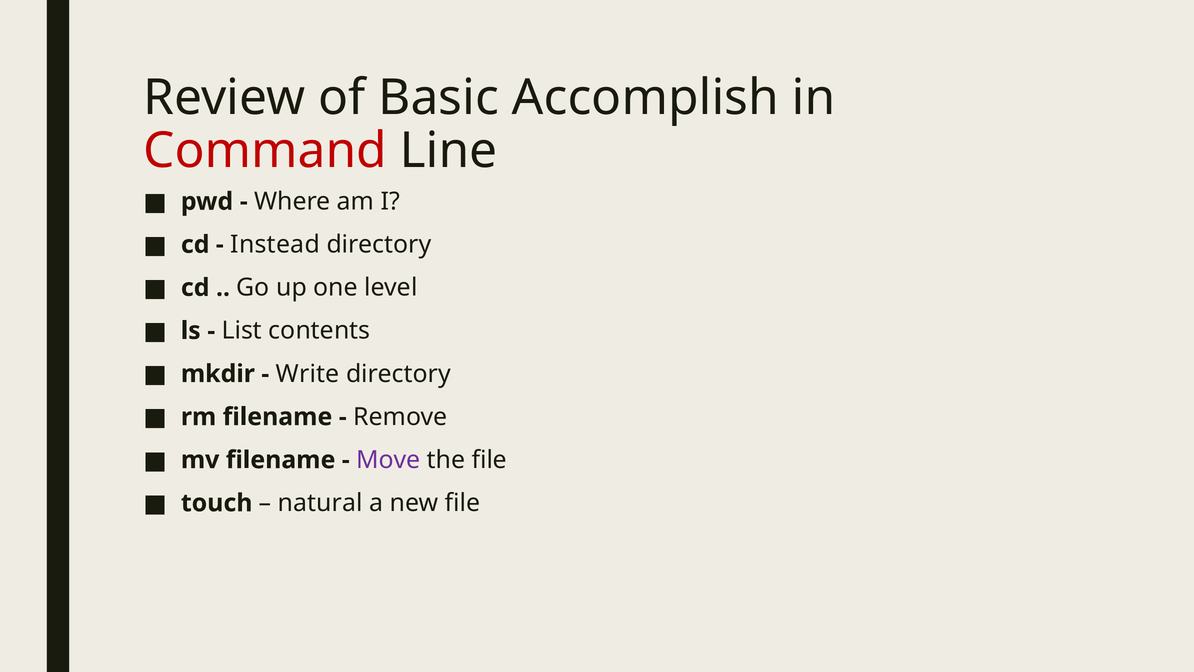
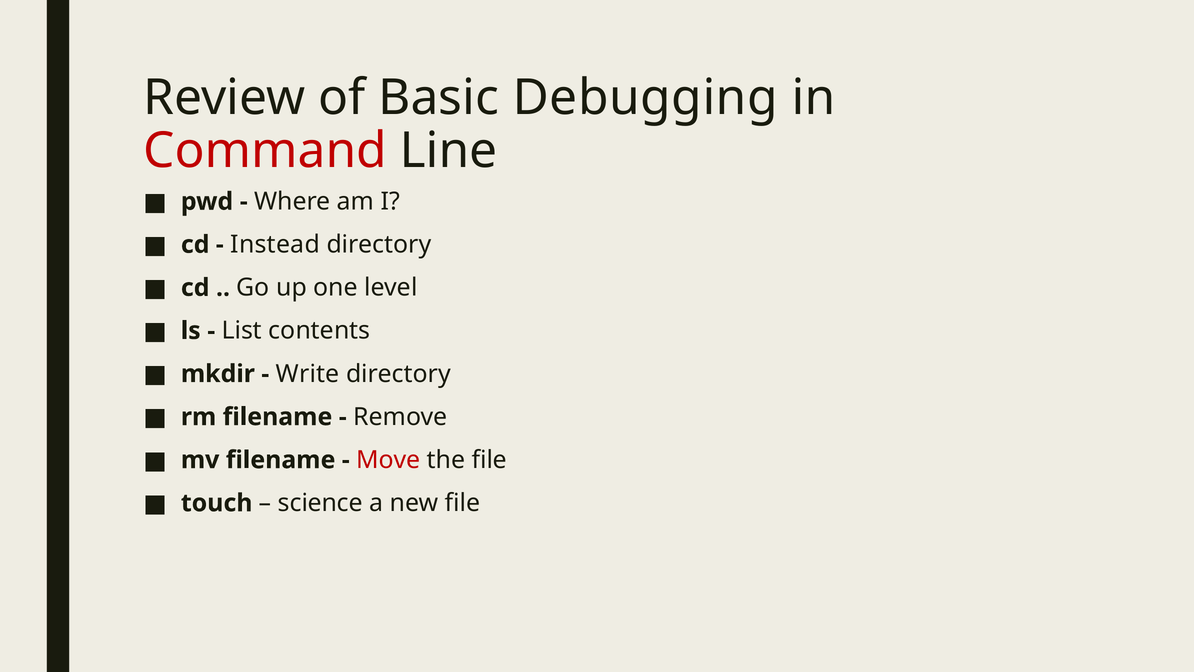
Accomplish: Accomplish -> Debugging
Move colour: purple -> red
natural: natural -> science
